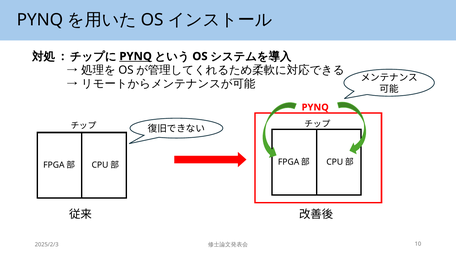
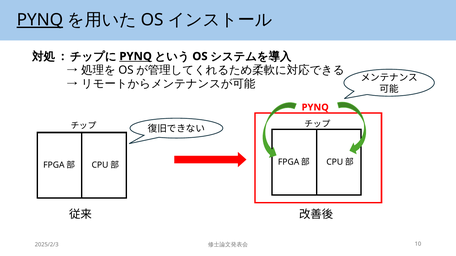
PYNQ at (40, 20) underline: none -> present
